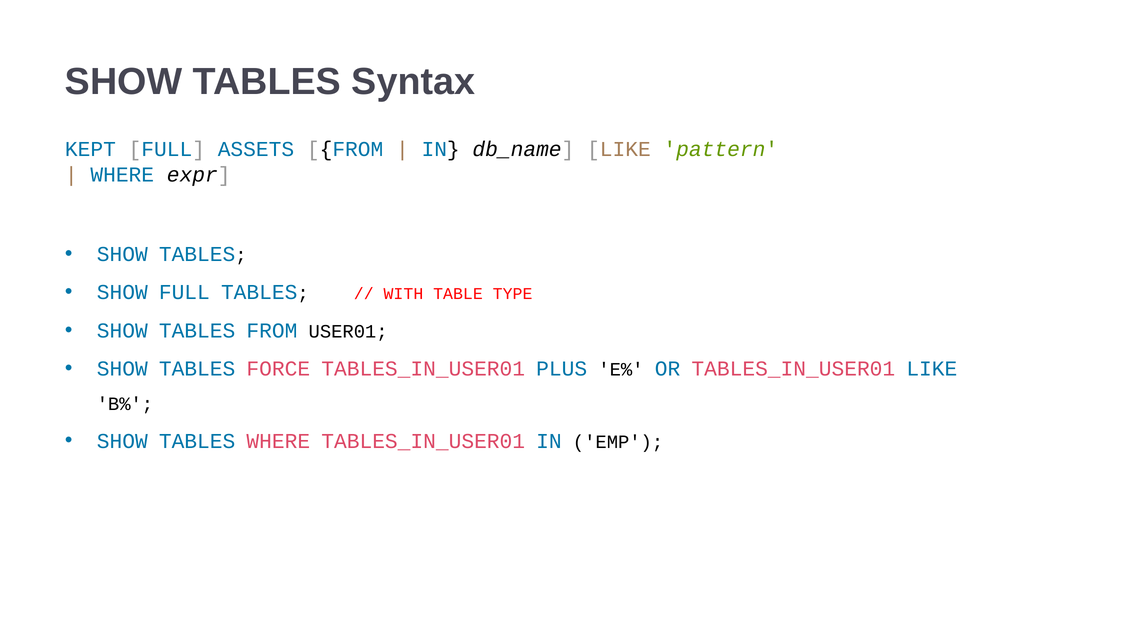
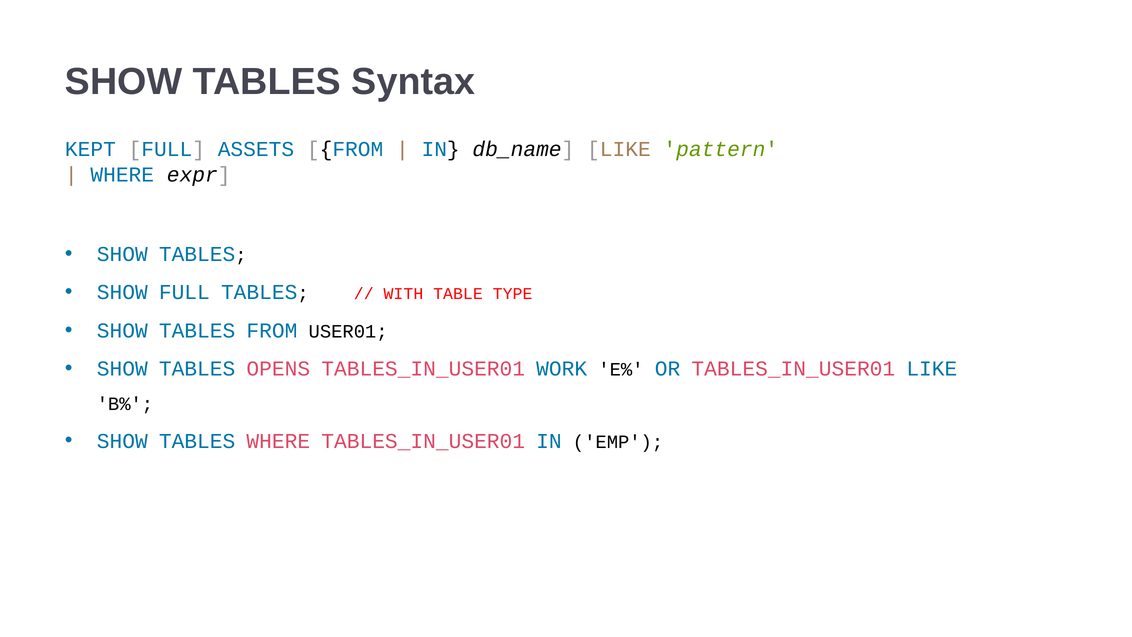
FORCE: FORCE -> OPENS
PLUS: PLUS -> WORK
